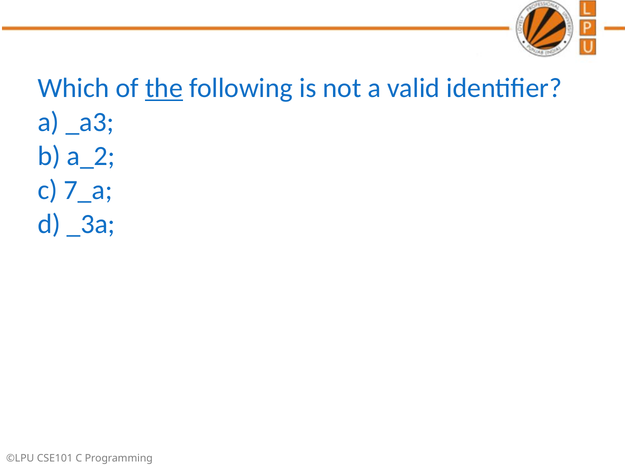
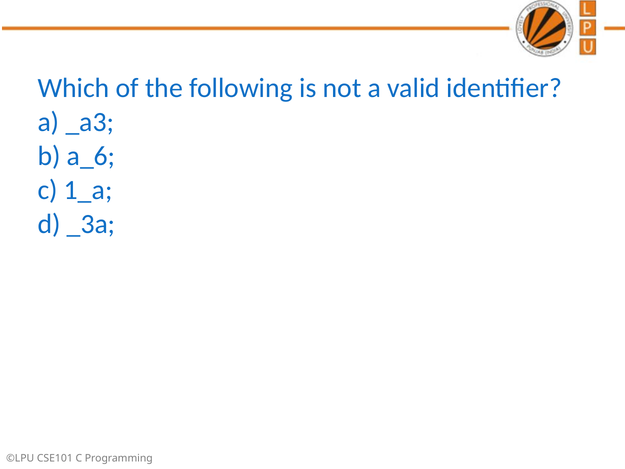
the underline: present -> none
a_2: a_2 -> a_6
7_a: 7_a -> 1_a
